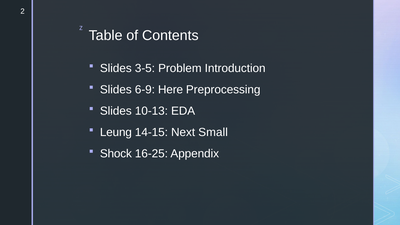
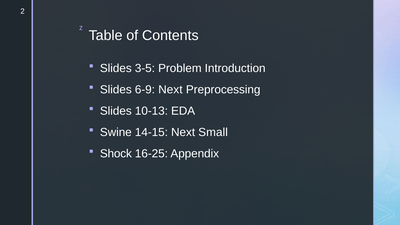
6-9 Here: Here -> Next
Leung: Leung -> Swine
